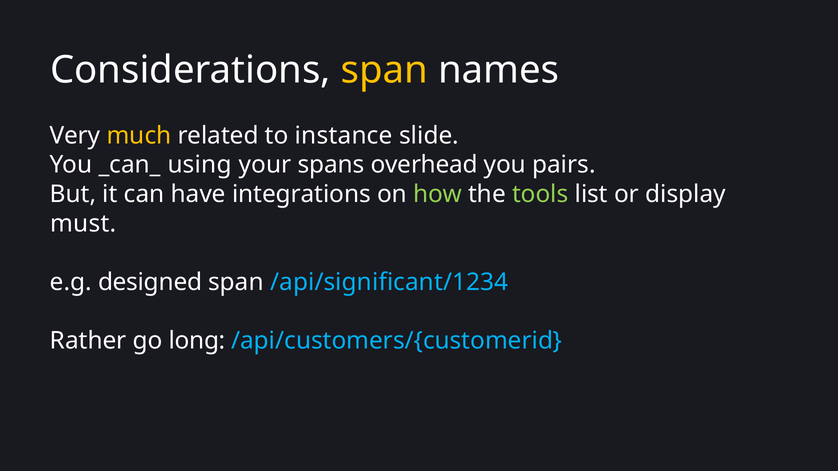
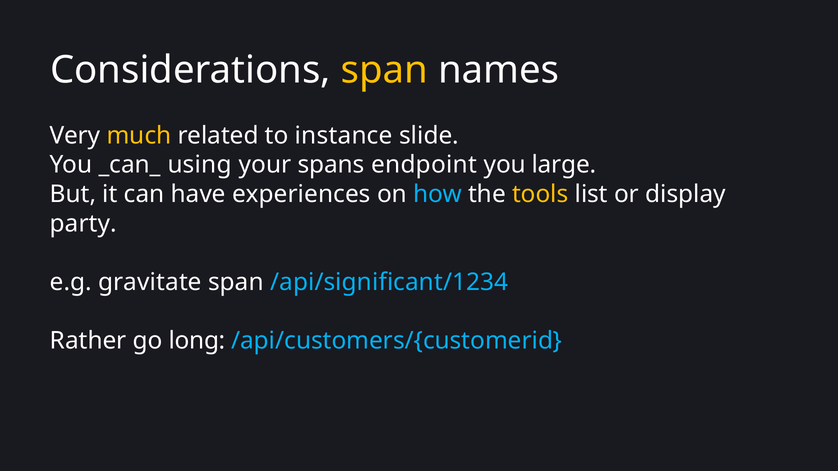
overhead: overhead -> endpoint
pairs: pairs -> large
integrations: integrations -> experiences
how colour: light green -> light blue
tools colour: light green -> yellow
must: must -> party
designed: designed -> gravitate
